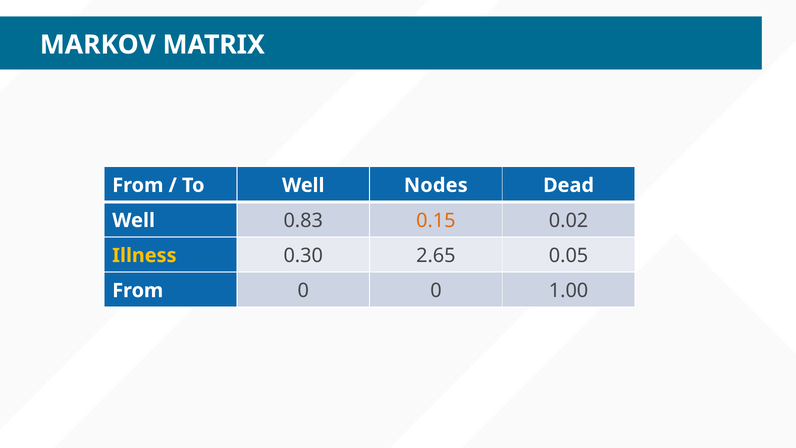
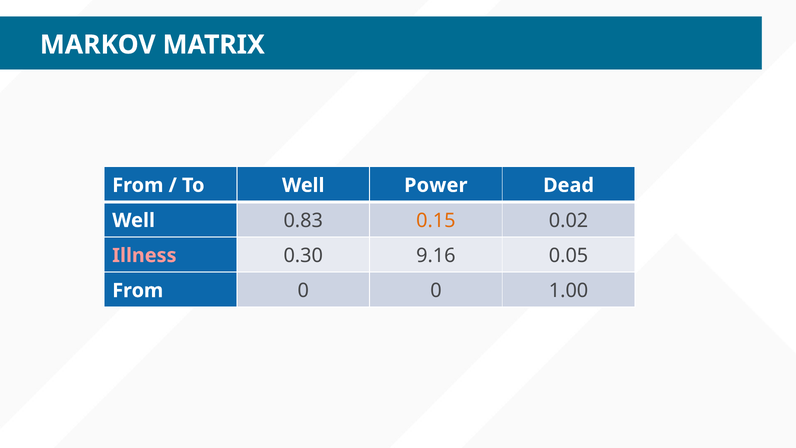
Nodes: Nodes -> Power
Illness colour: yellow -> pink
2.65: 2.65 -> 9.16
